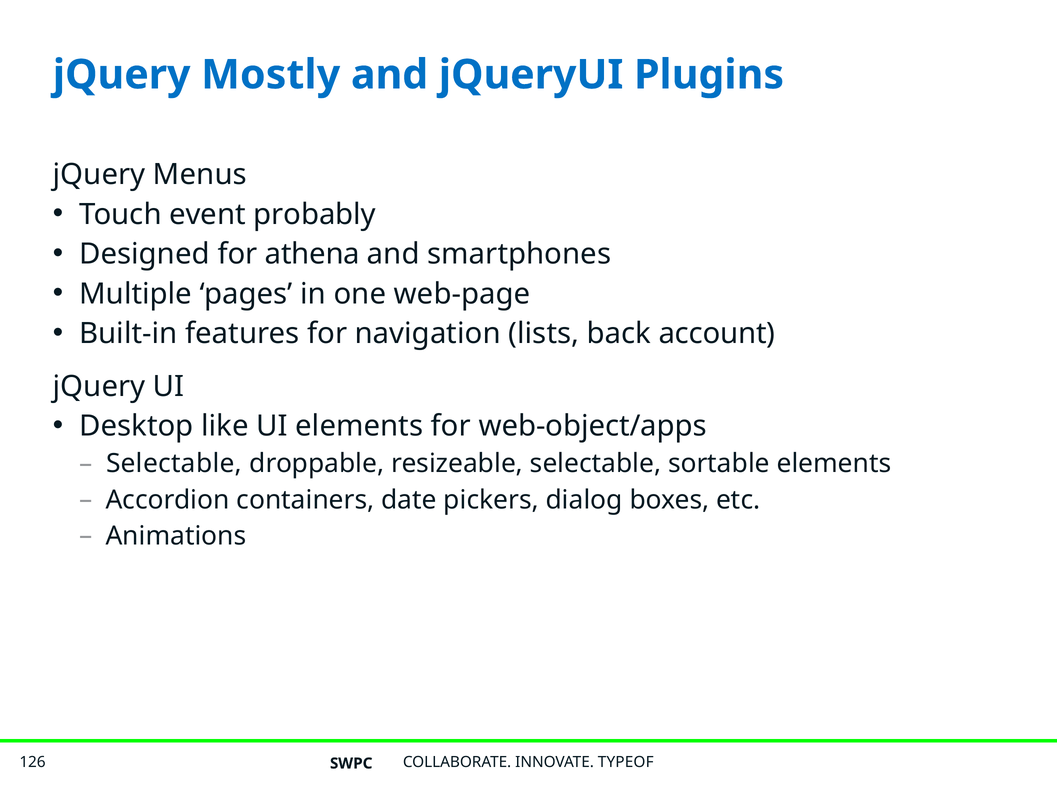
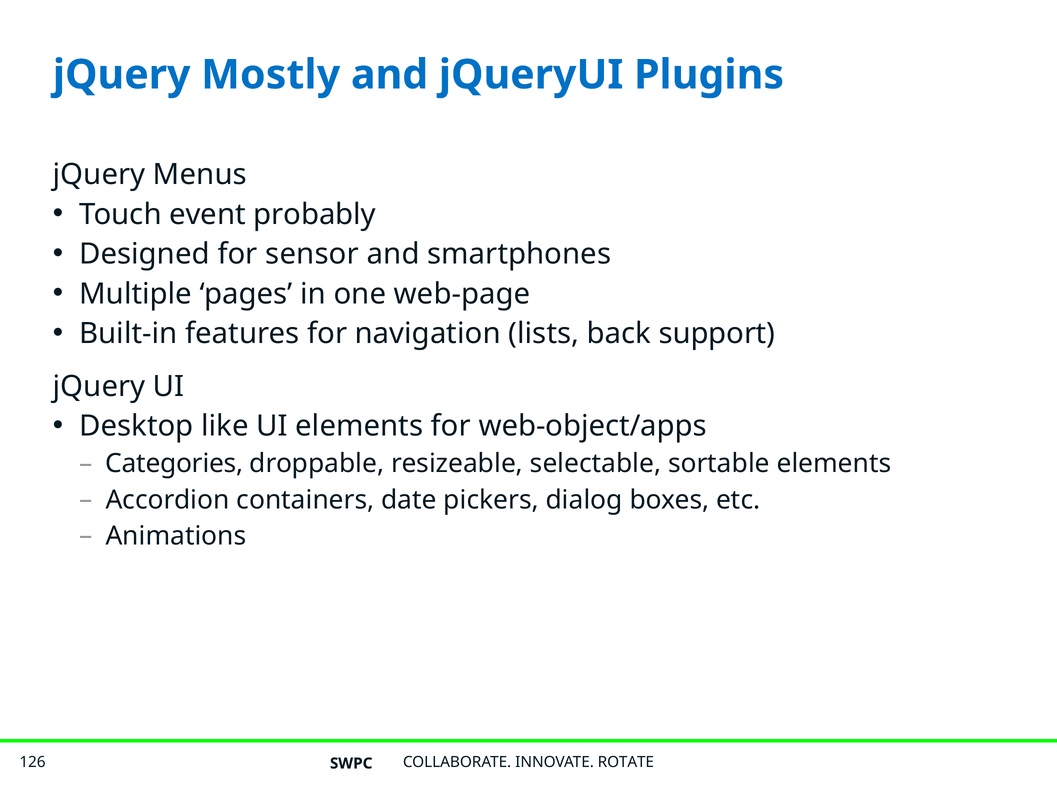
athena: athena -> sensor
account: account -> support
Selectable at (174, 464): Selectable -> Categories
TYPEOF: TYPEOF -> ROTATE
